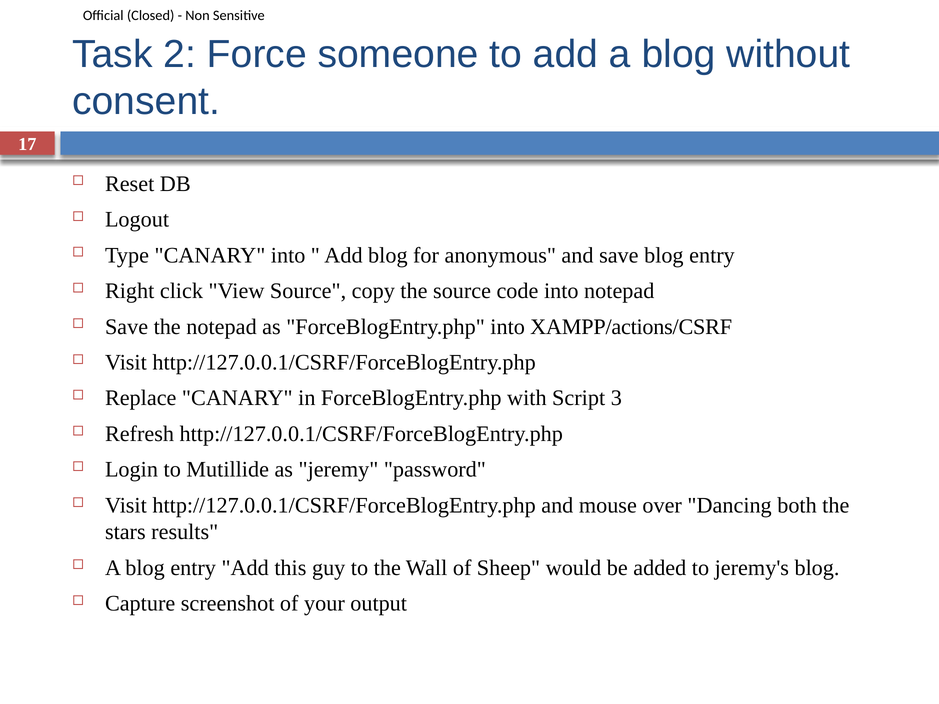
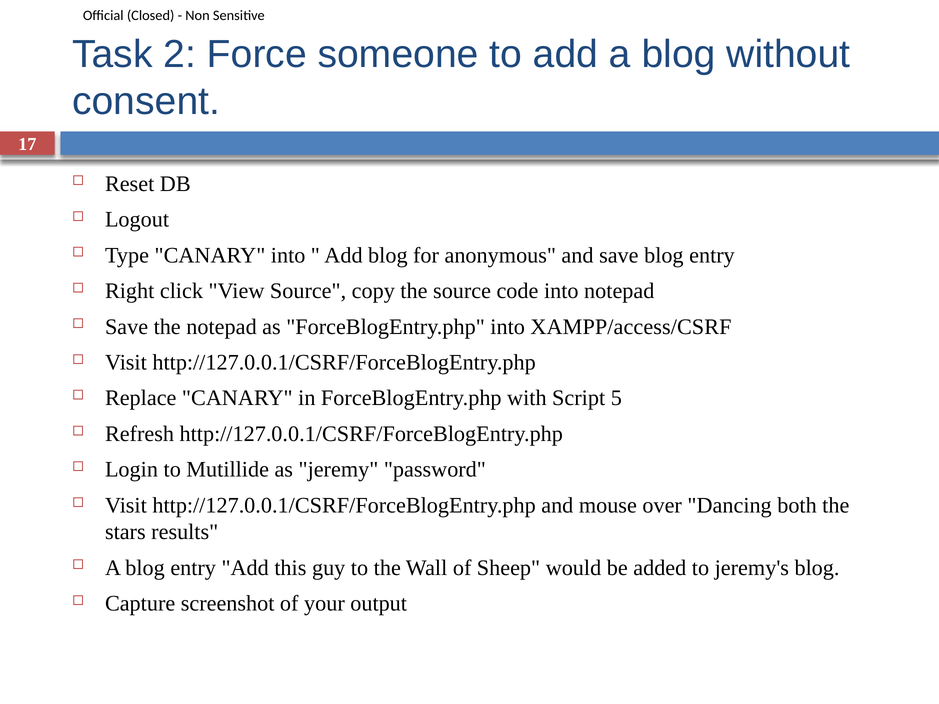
XAMPP/actions/CSRF: XAMPP/actions/CSRF -> XAMPP/access/CSRF
3: 3 -> 5
